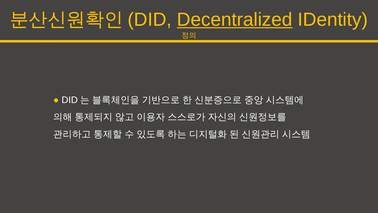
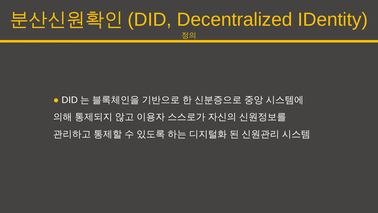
Decentralized underline: present -> none
